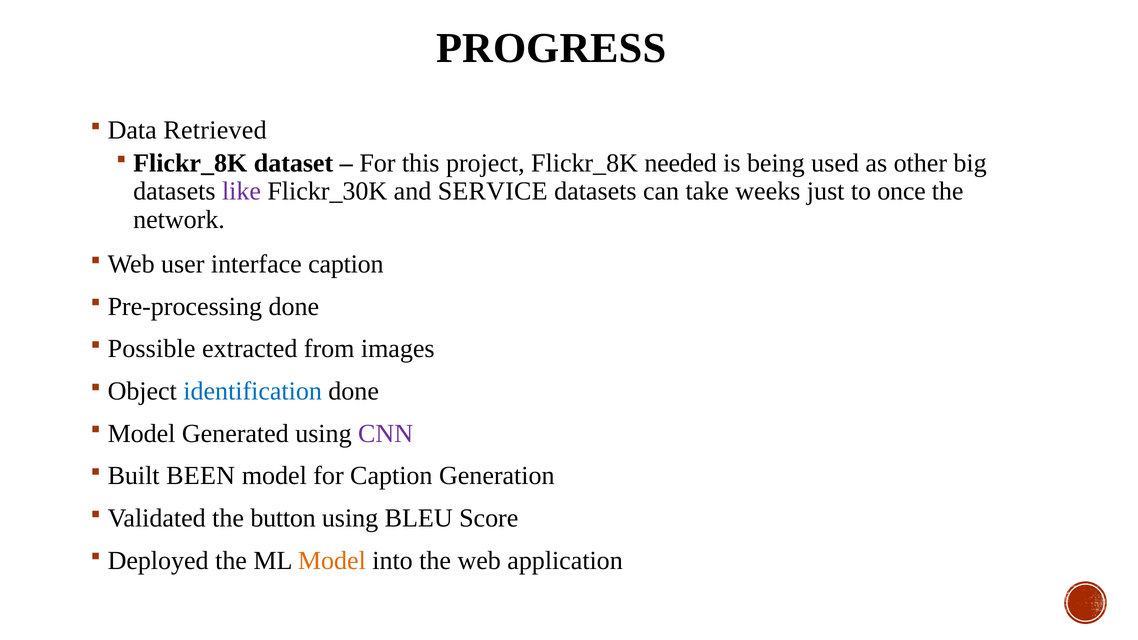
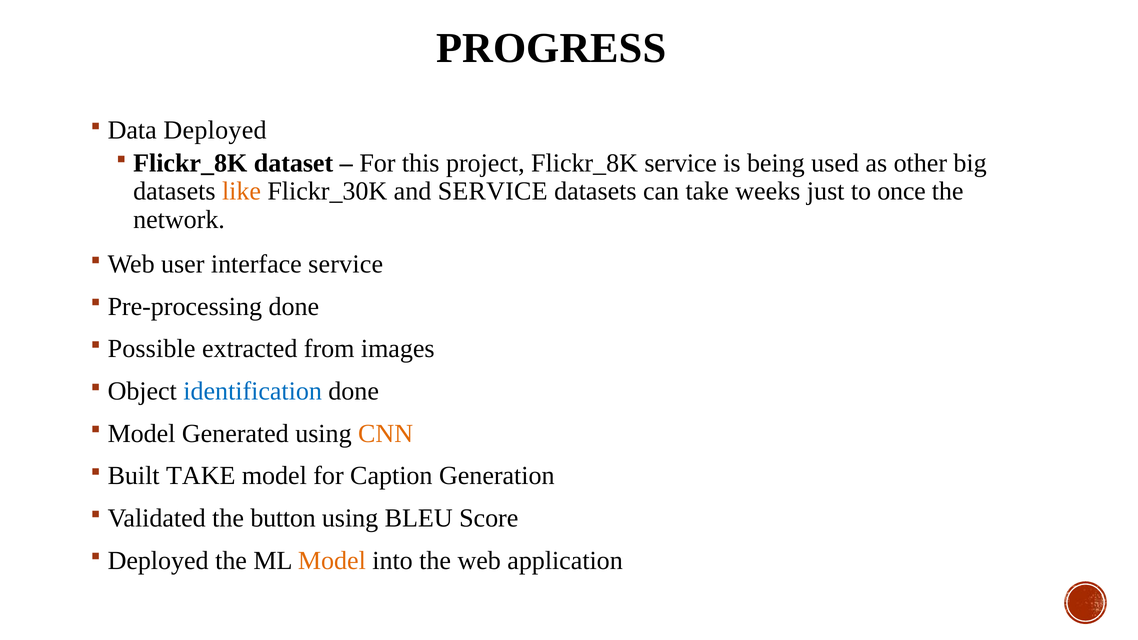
Data Retrieved: Retrieved -> Deployed
Flickr_8K needed: needed -> service
like colour: purple -> orange
interface caption: caption -> service
CNN colour: purple -> orange
Built BEEN: BEEN -> TAKE
